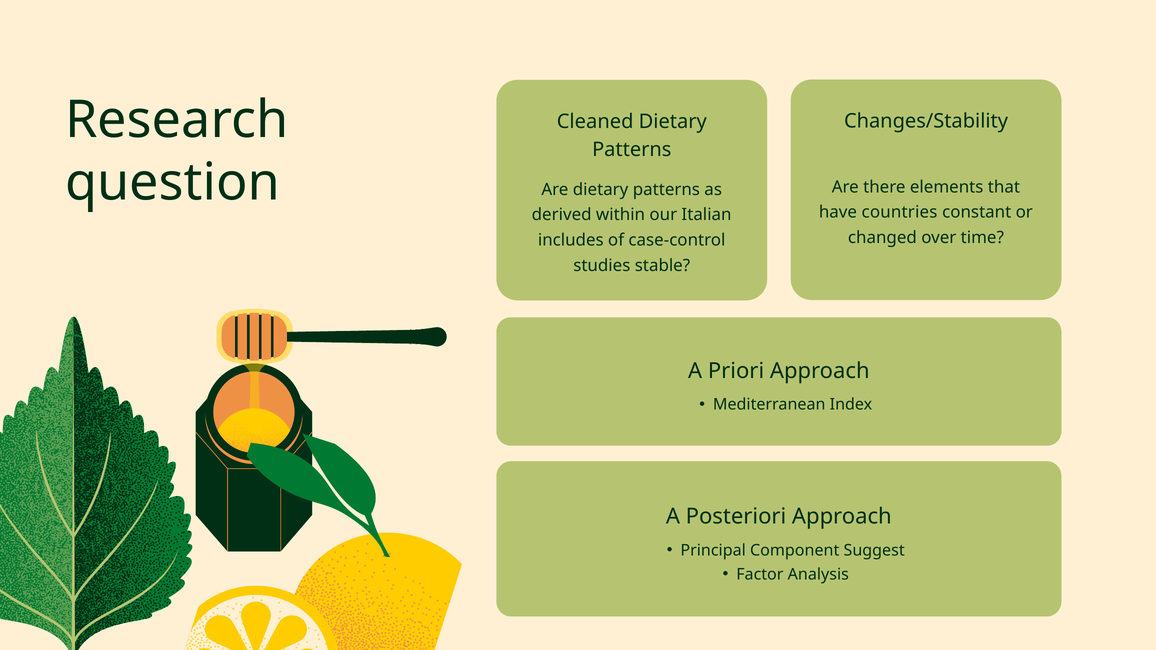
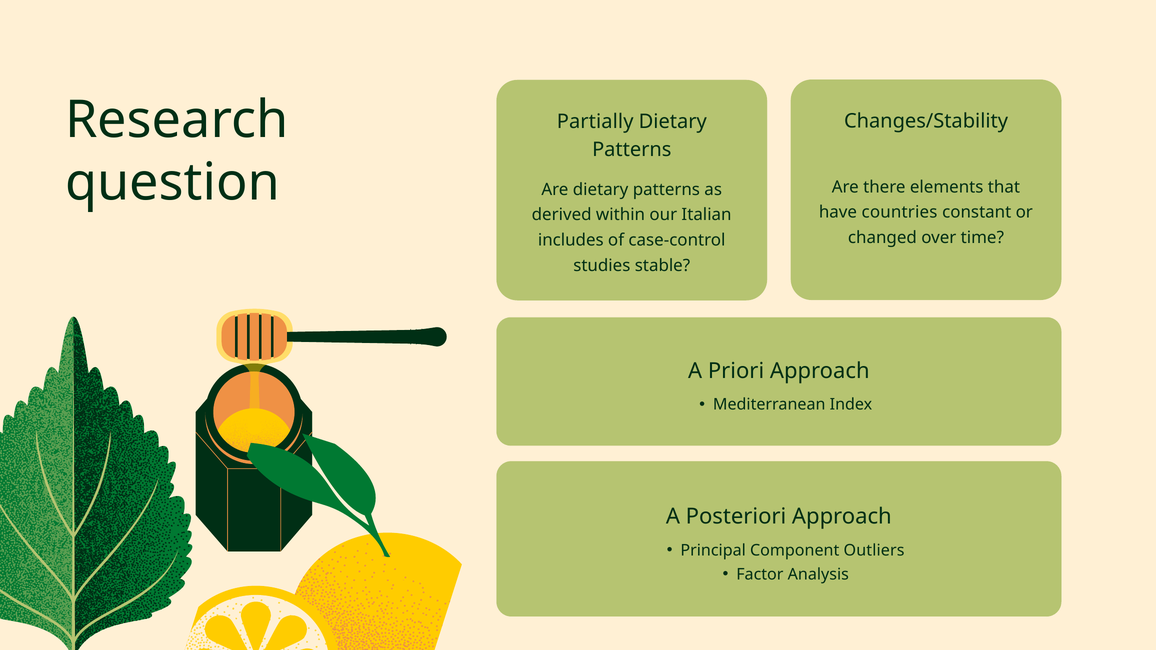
Cleaned: Cleaned -> Partially
Suggest: Suggest -> Outliers
